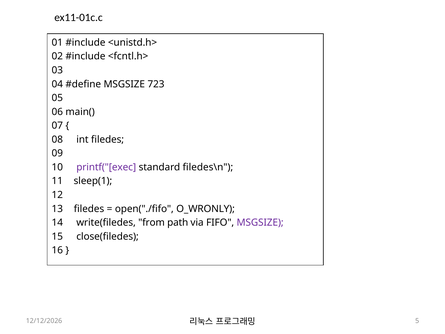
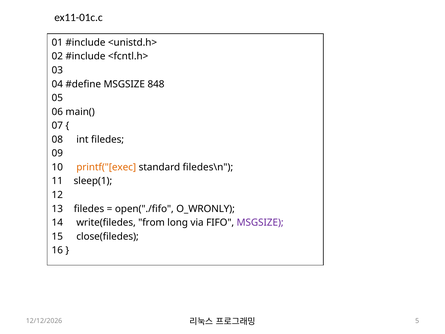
723: 723 -> 848
printf("[exec colour: purple -> orange
path: path -> long
